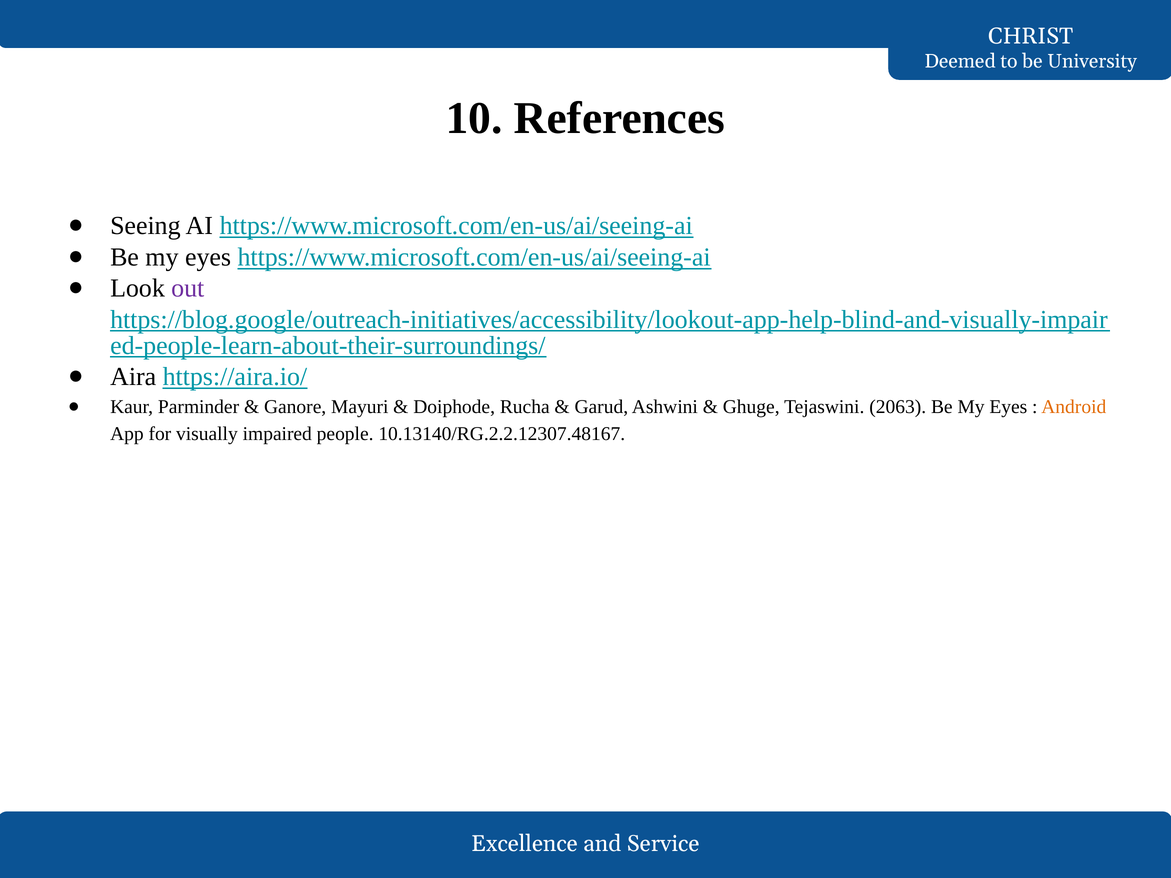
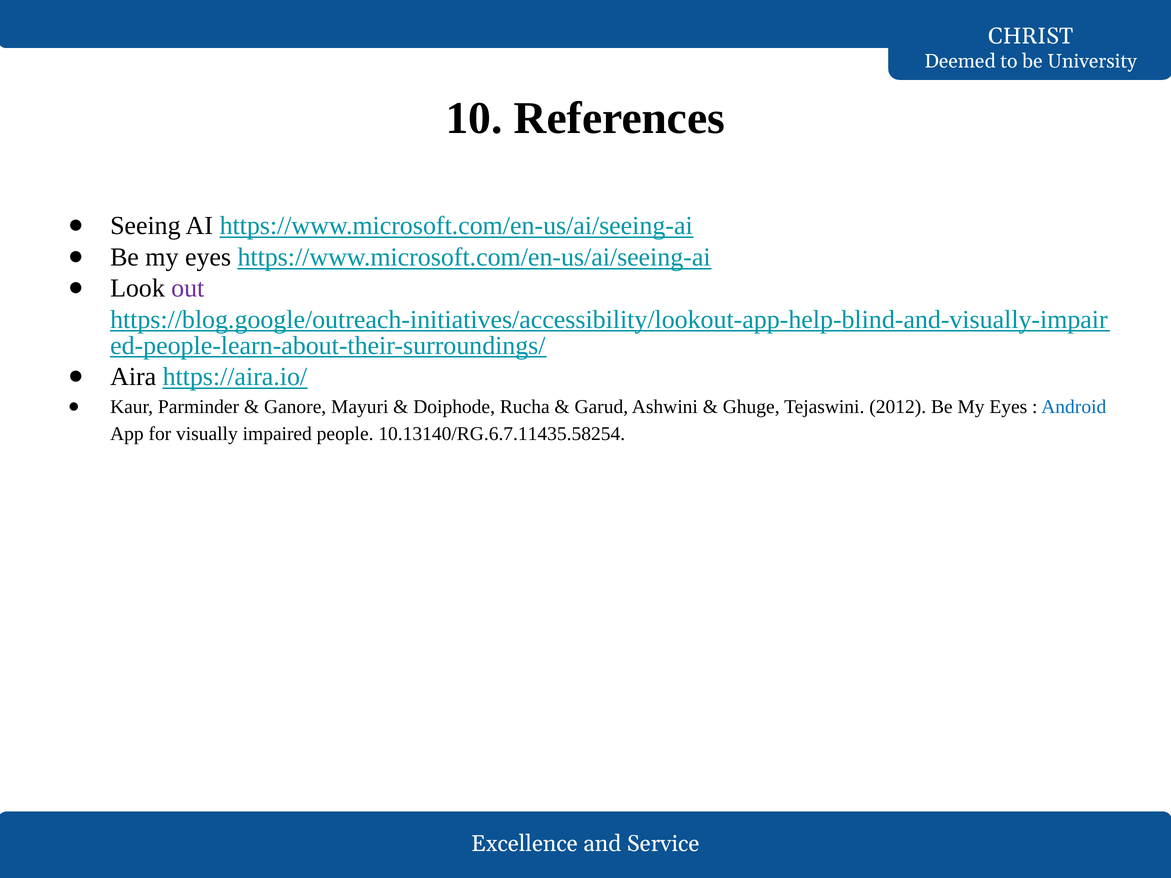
2063: 2063 -> 2012
Android colour: orange -> blue
10.13140/RG.2.2.12307.48167: 10.13140/RG.2.2.12307.48167 -> 10.13140/RG.6.7.11435.58254
